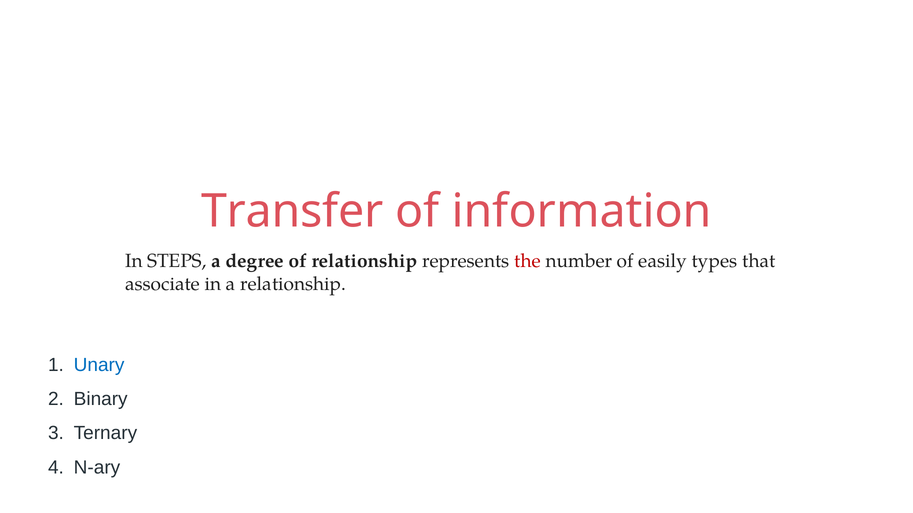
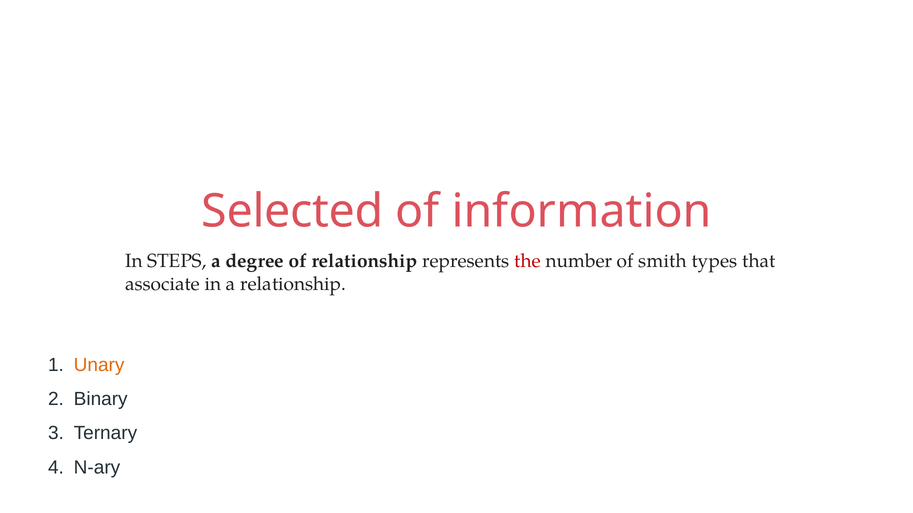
Transfer: Transfer -> Selected
easily: easily -> smith
Unary colour: blue -> orange
